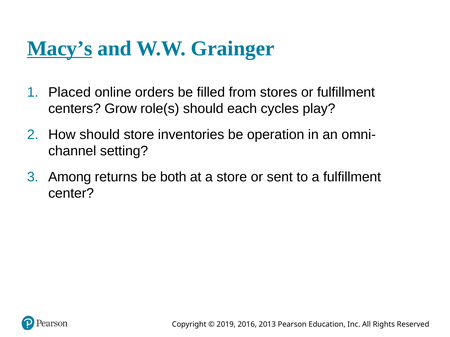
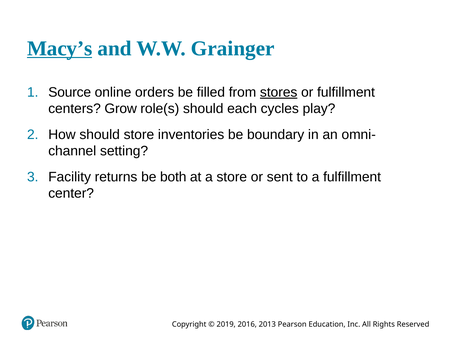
Placed: Placed -> Source
stores underline: none -> present
operation: operation -> boundary
Among: Among -> Facility
